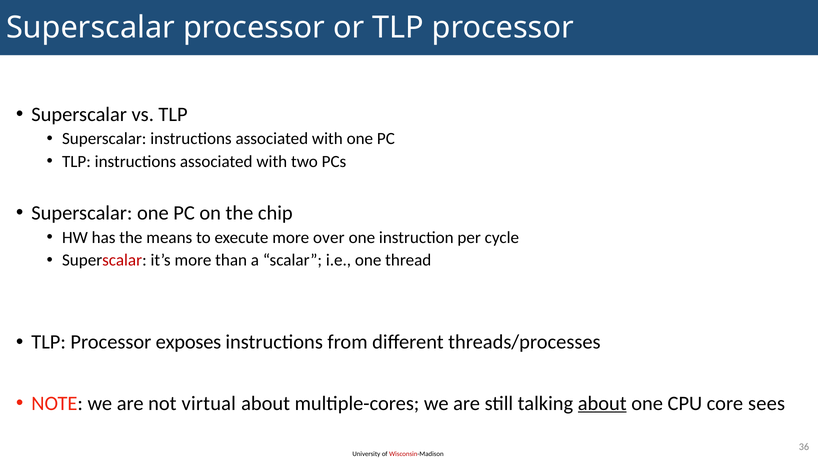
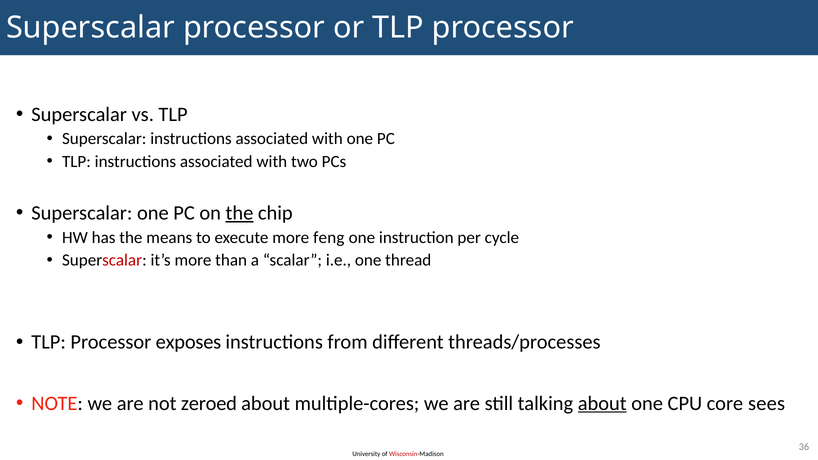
the at (239, 213) underline: none -> present
over: over -> feng
virtual: virtual -> zeroed
